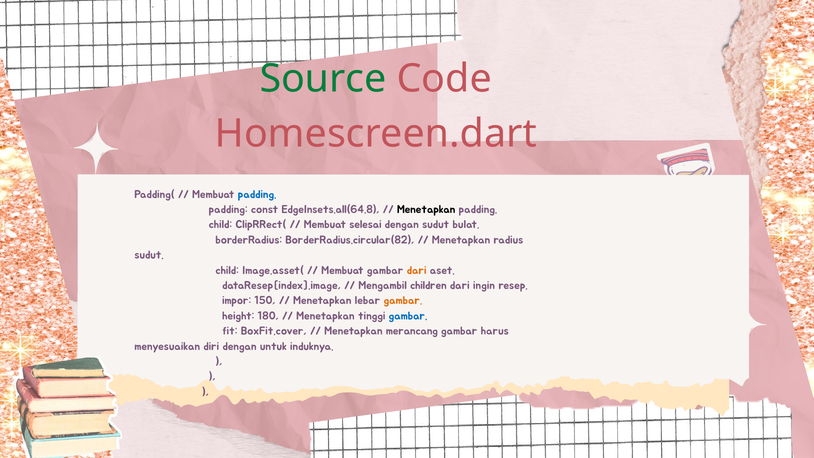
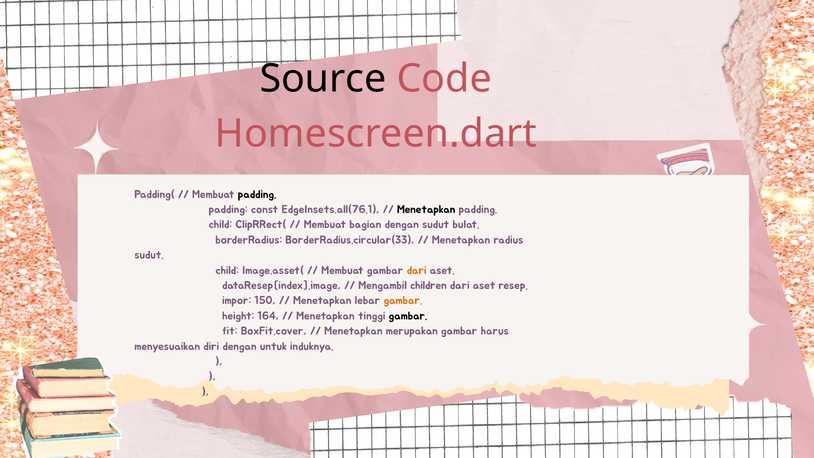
Source colour: green -> black
padding at (257, 194) colour: blue -> black
EdgeInsets.all(64.8: EdgeInsets.all(64.8 -> EdgeInsets.all(76.1
selesai: selesai -> bagian
BorderRadius.circular(82: BorderRadius.circular(82 -> BorderRadius.circular(33
ingin at (484, 285): ingin -> aset
180: 180 -> 164
gambar at (408, 316) colour: blue -> black
merancang: merancang -> merupakan
